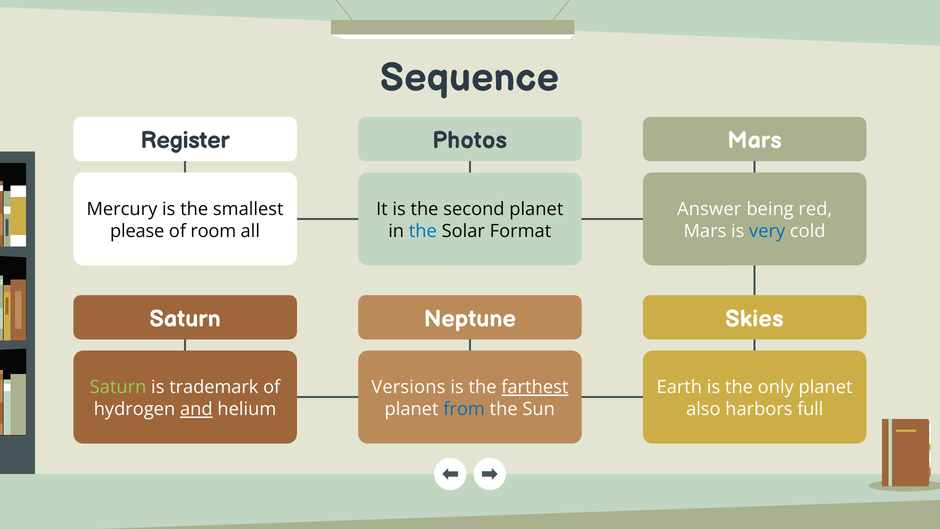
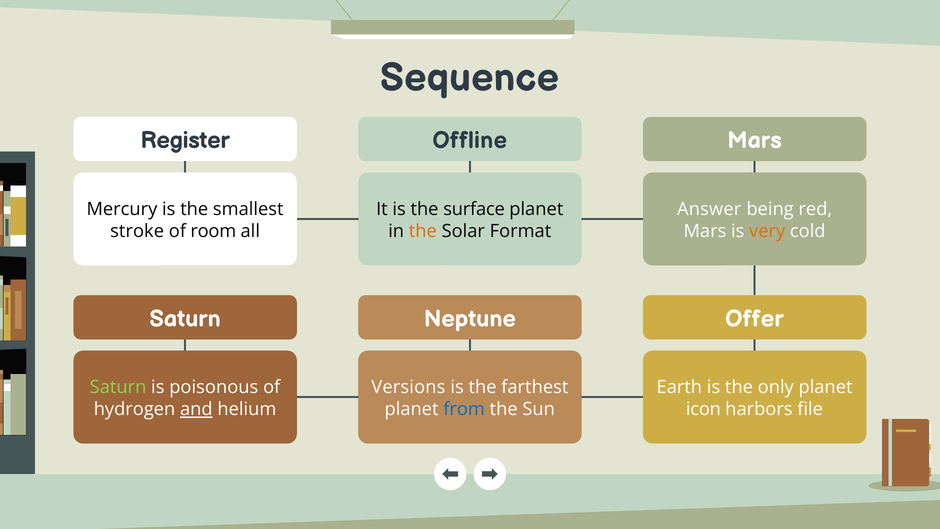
Photos: Photos -> Offline
second: second -> surface
please: please -> stroke
the at (423, 231) colour: blue -> orange
very colour: blue -> orange
Skies: Skies -> Offer
trademark: trademark -> poisonous
farthest underline: present -> none
also: also -> icon
full: full -> file
